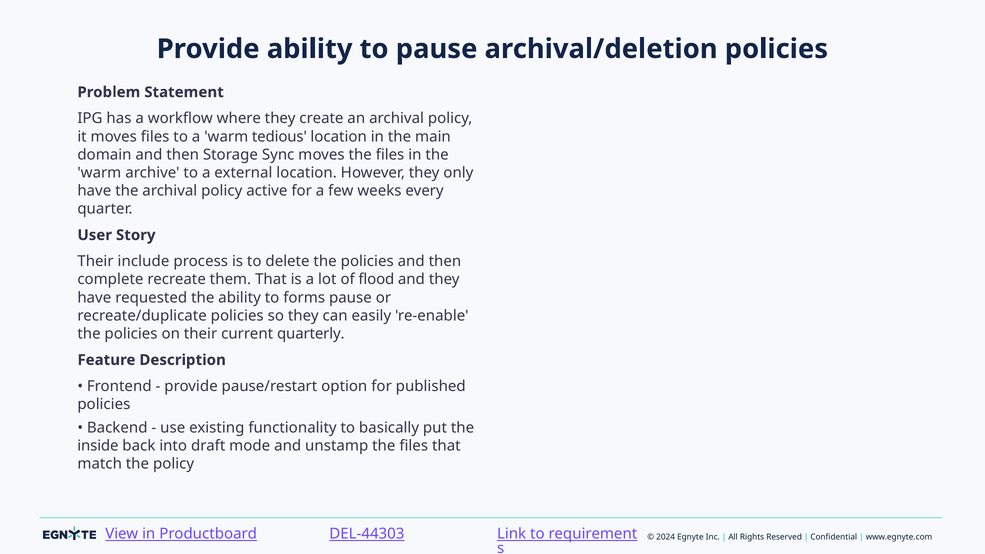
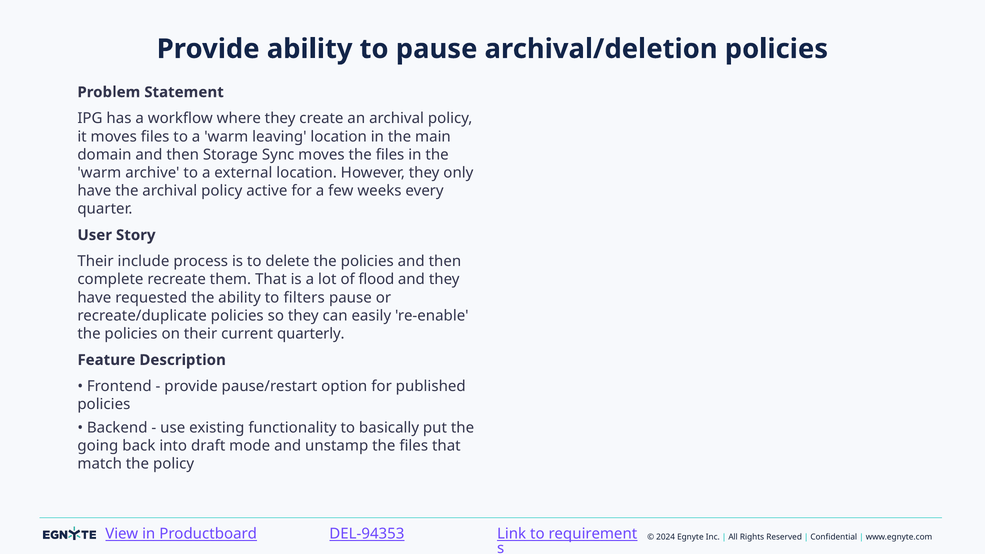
tedious: tedious -> leaving
forms: forms -> filters
inside: inside -> going
DEL-44303: DEL-44303 -> DEL-94353
